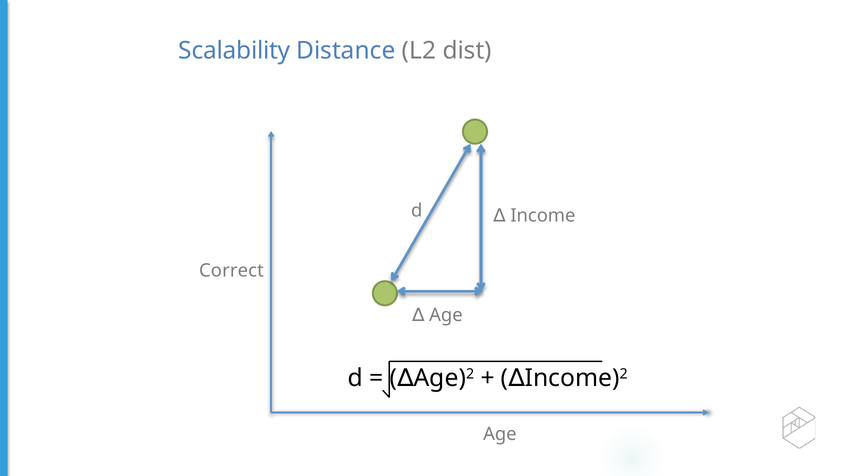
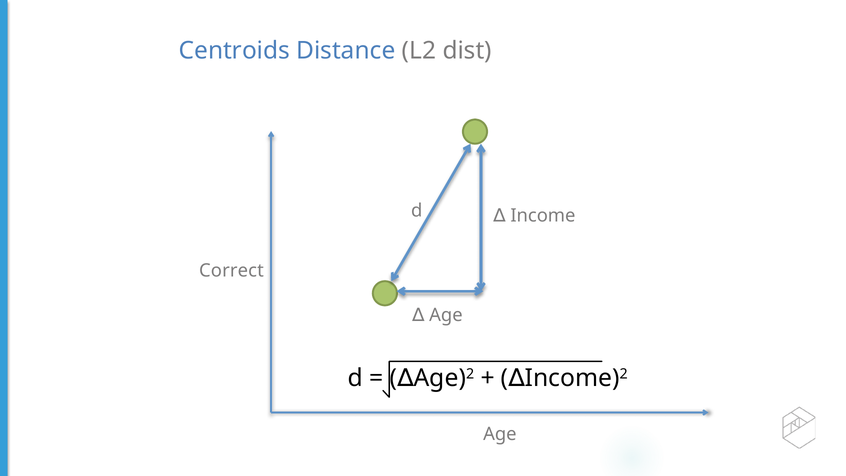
Scalability: Scalability -> Centroids
